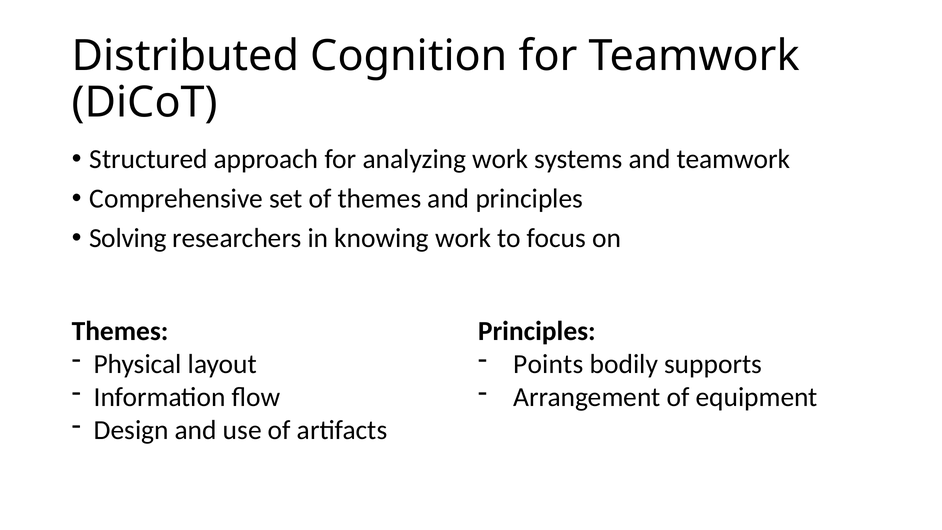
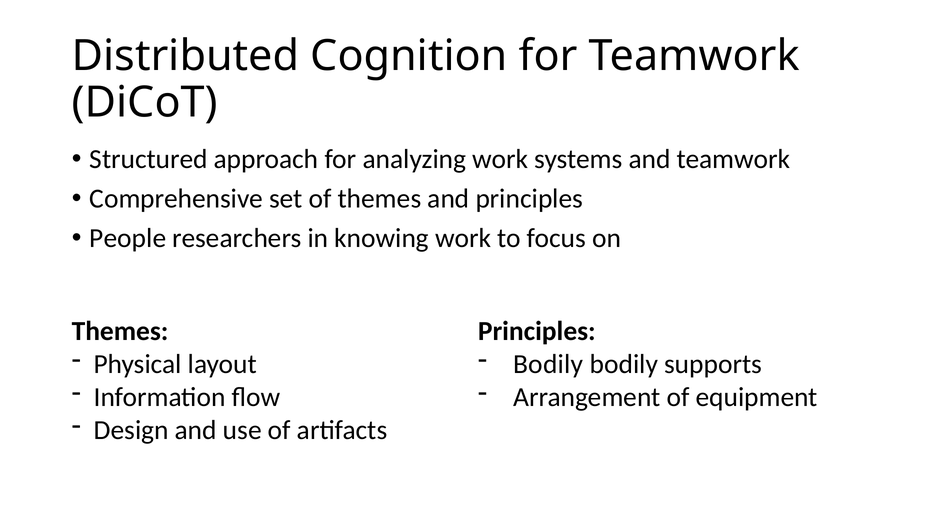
Solving: Solving -> People
Points at (548, 364): Points -> Bodily
